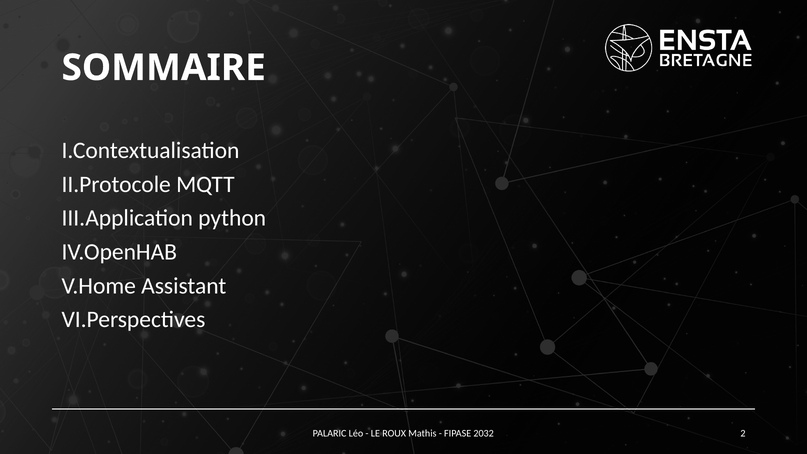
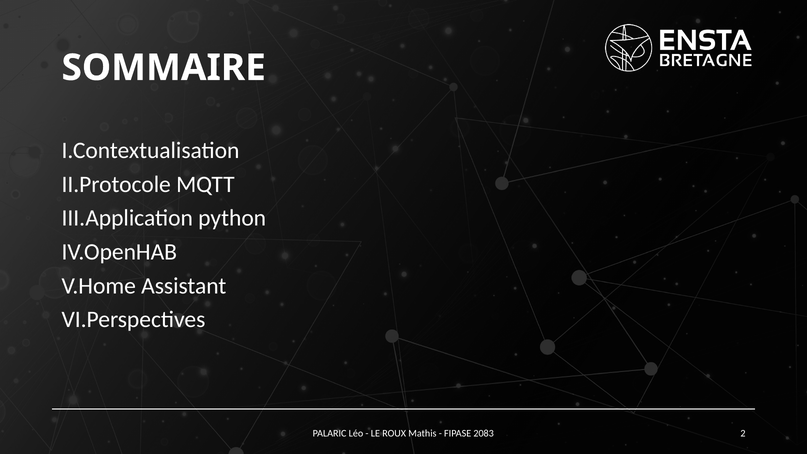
2032: 2032 -> 2083
